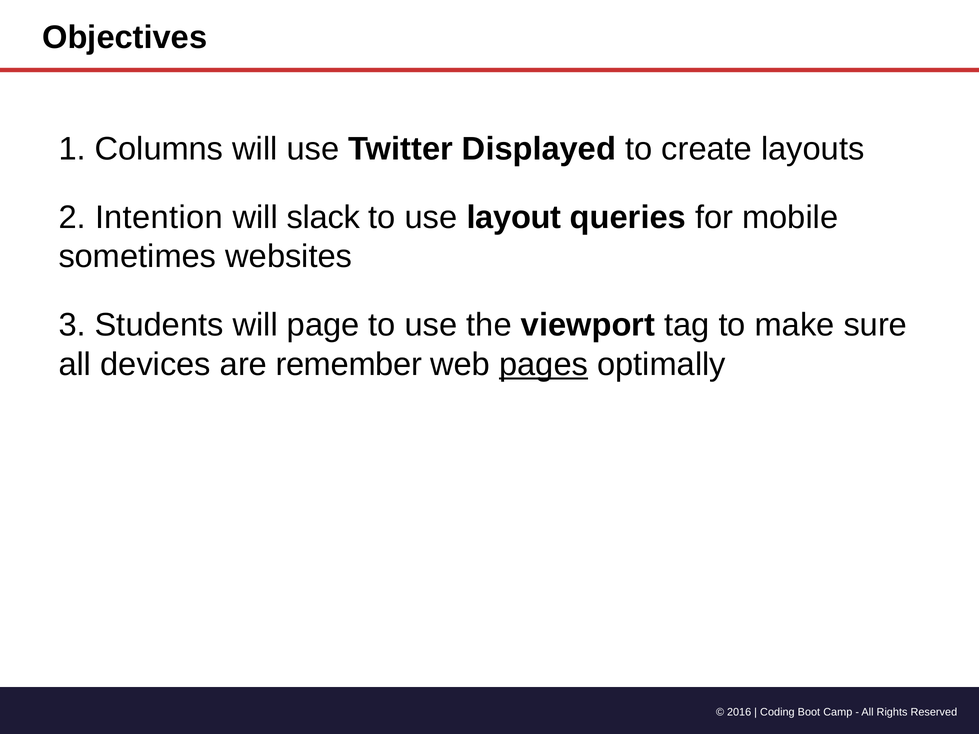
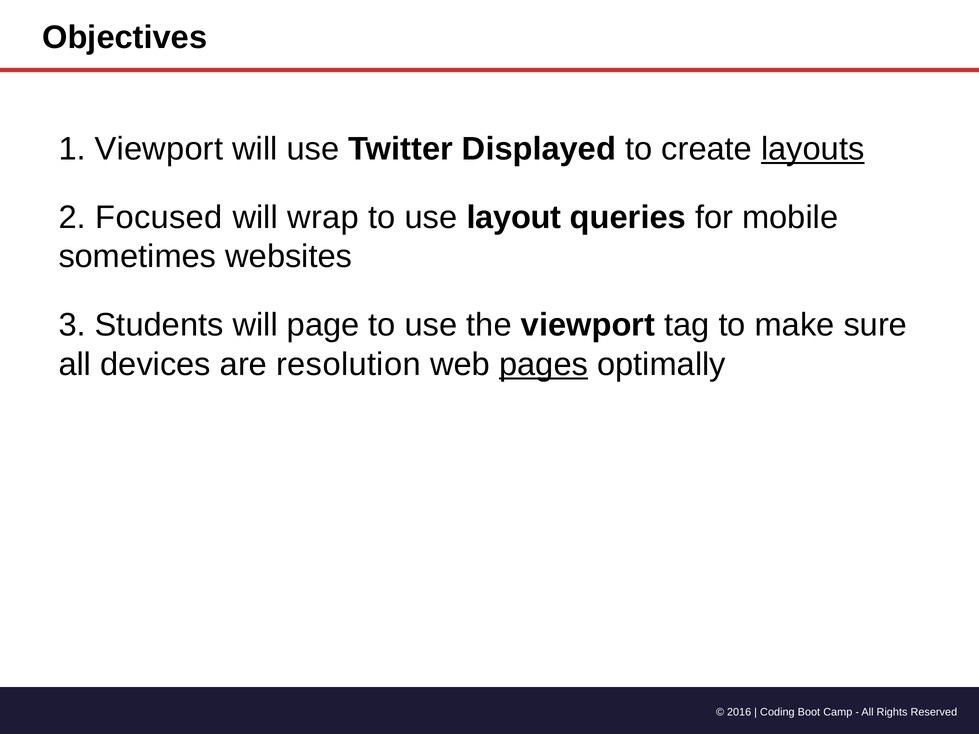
Columns at (159, 149): Columns -> Viewport
layouts underline: none -> present
Intention: Intention -> Focused
slack: slack -> wrap
remember: remember -> resolution
